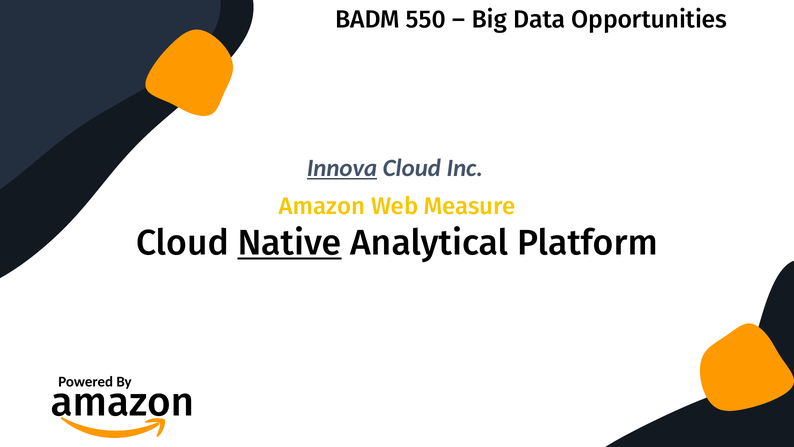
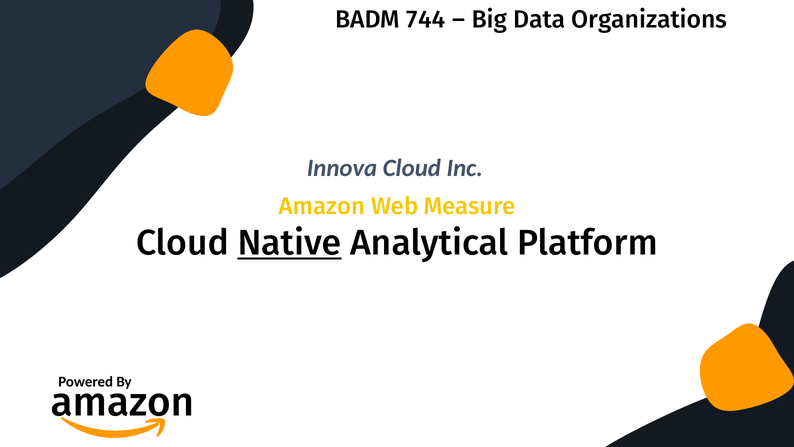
550: 550 -> 744
Opportunities: Opportunities -> Organizations
Innova underline: present -> none
